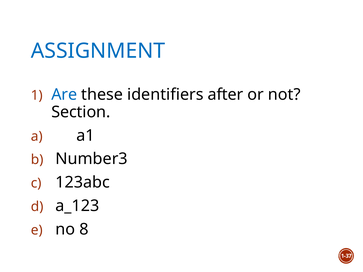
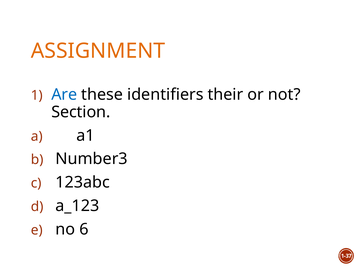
ASSIGNMENT colour: blue -> orange
after: after -> their
8: 8 -> 6
